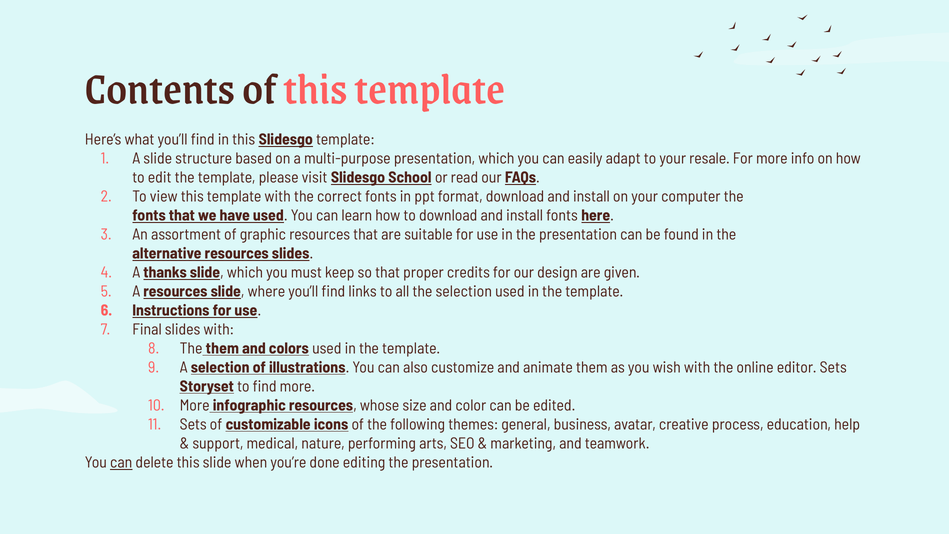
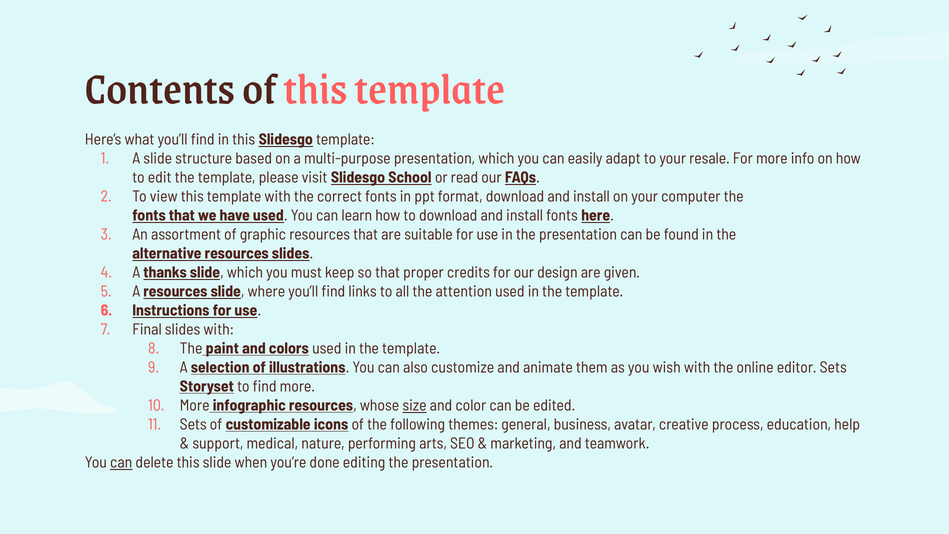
the selection: selection -> attention
The them: them -> paint
size underline: none -> present
